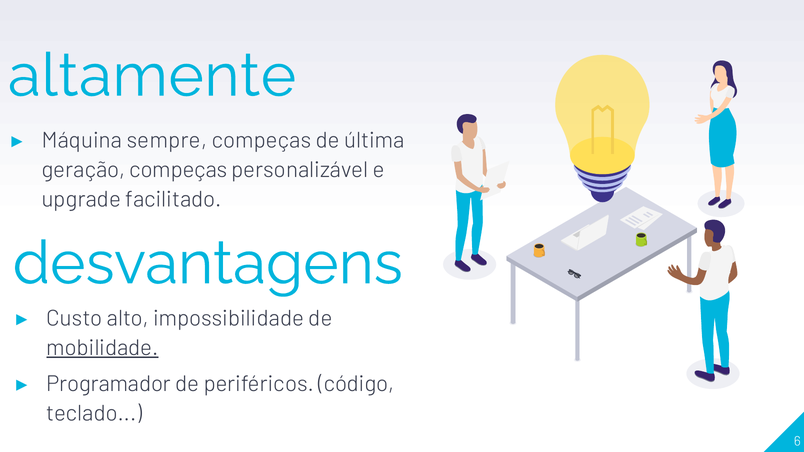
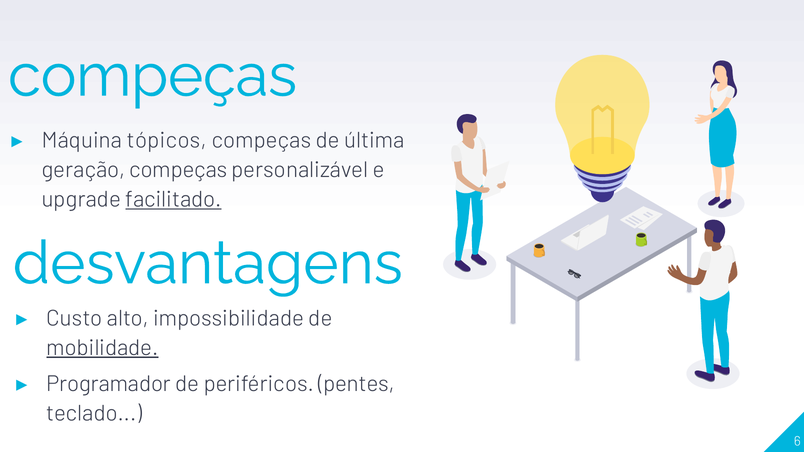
altamente at (152, 76): altamente -> compeças
sempre: sempre -> tópicos
facilitado underline: none -> present
código: código -> pentes
